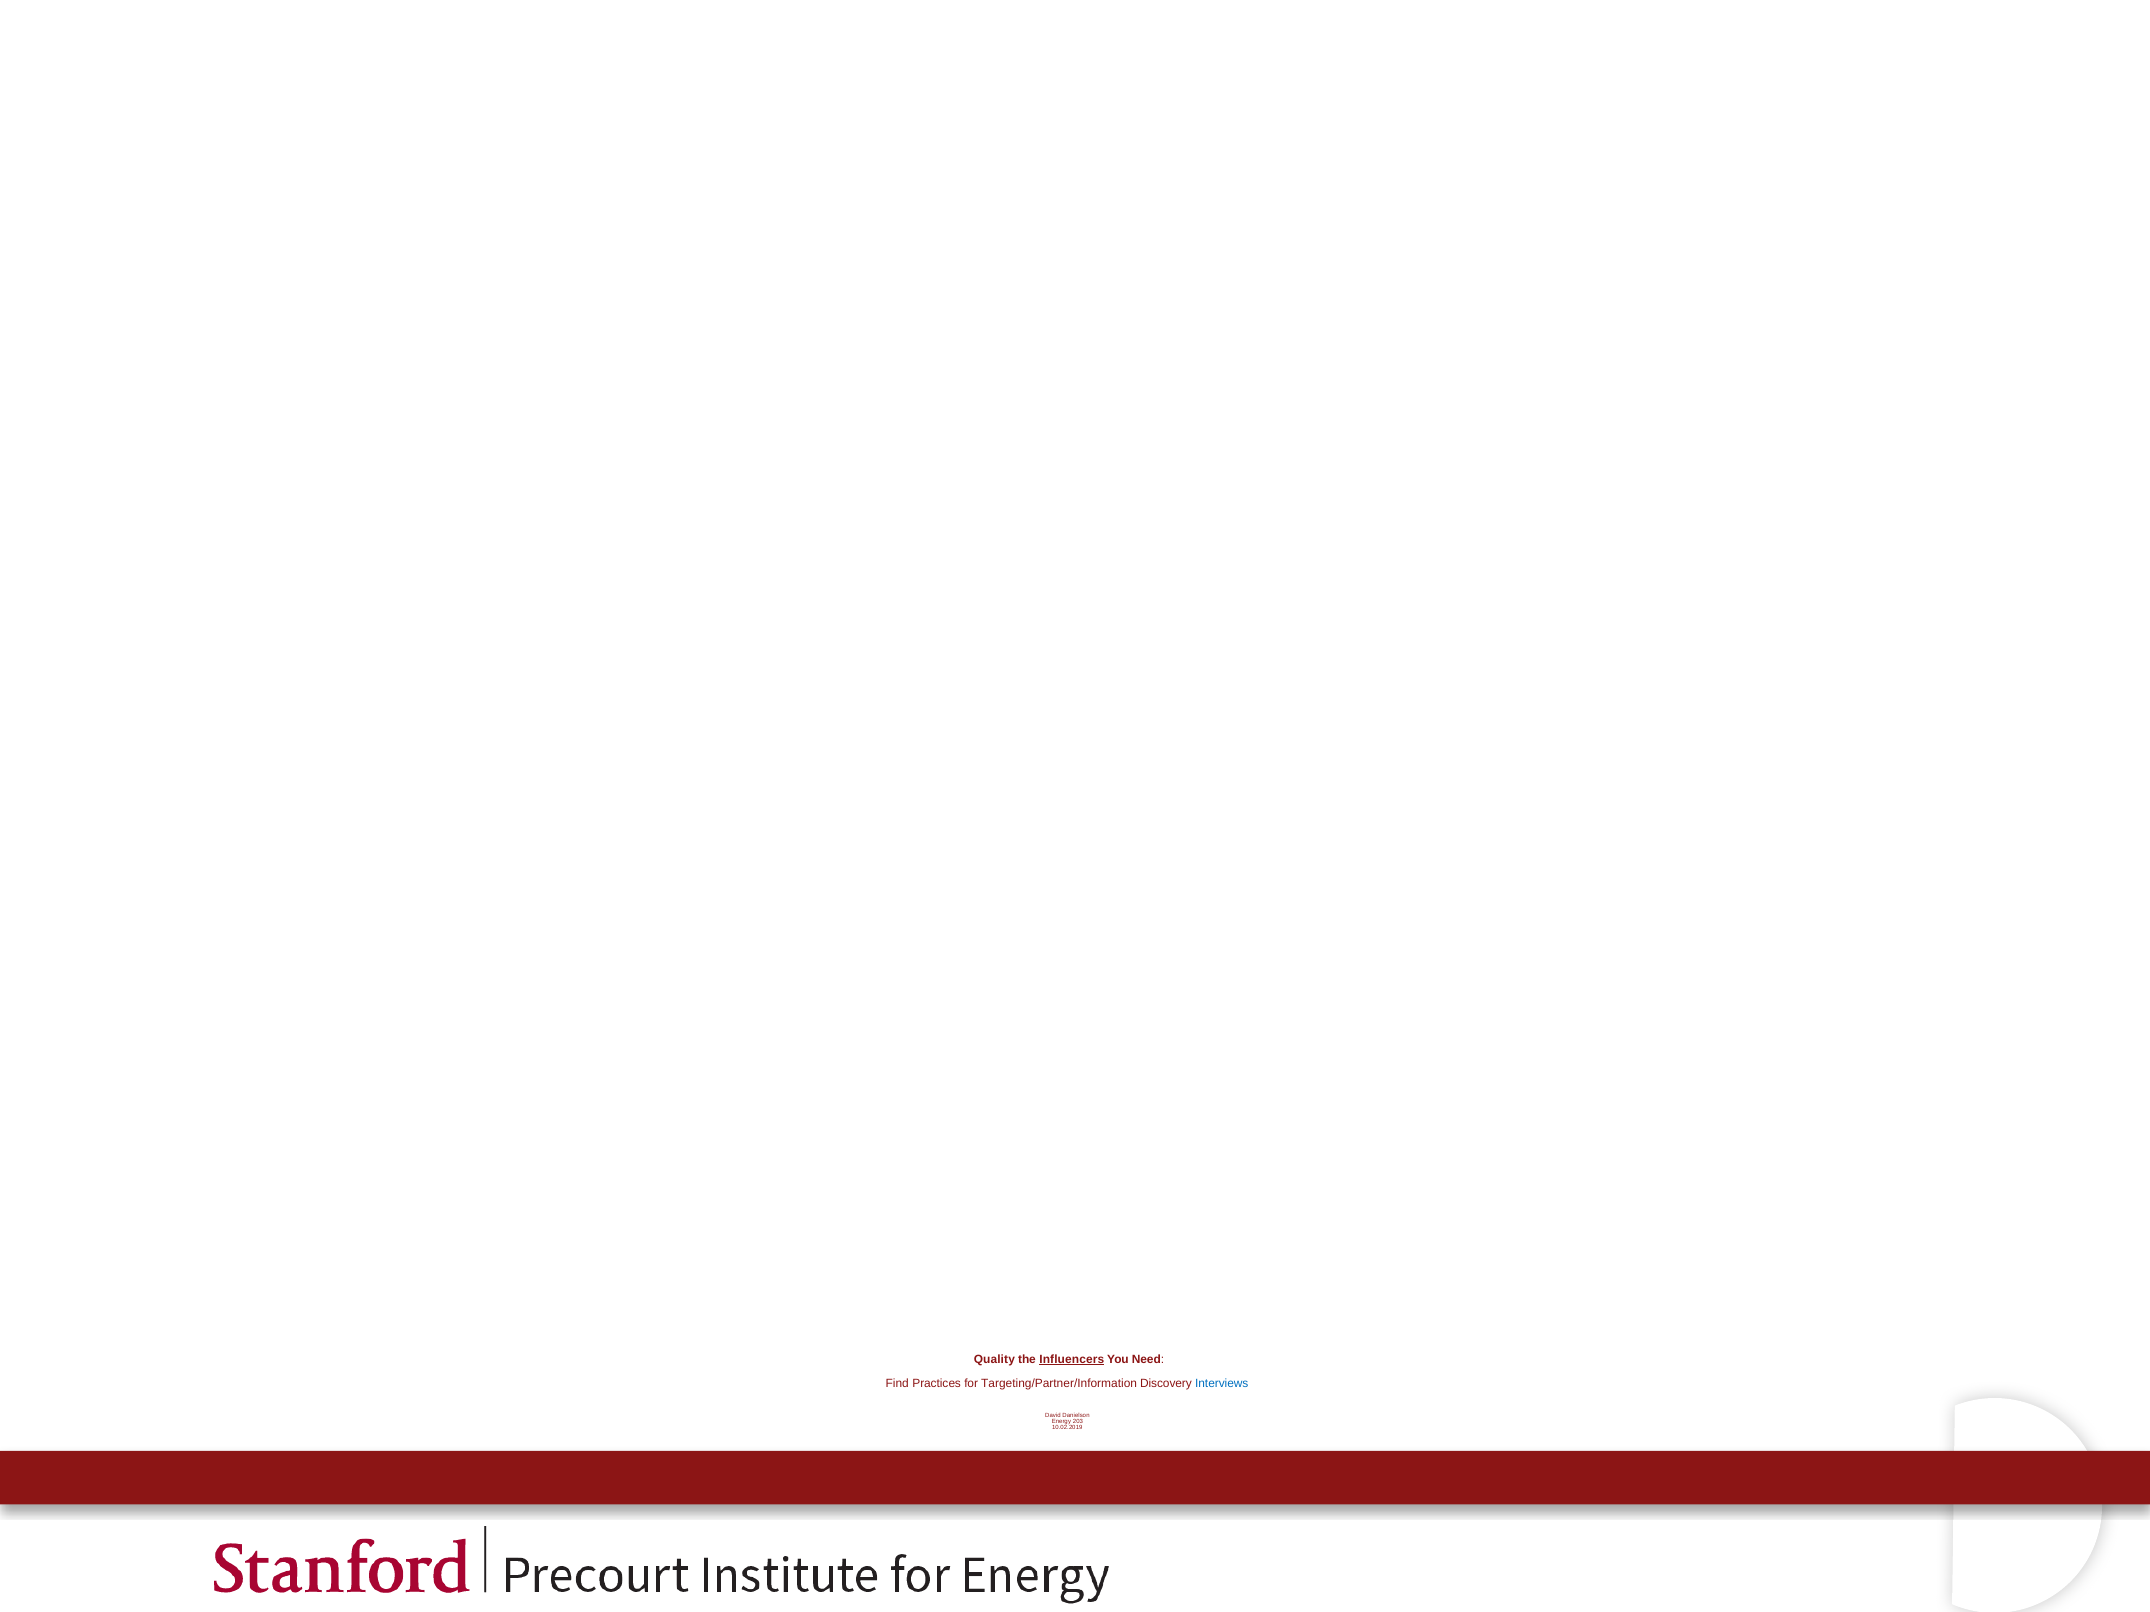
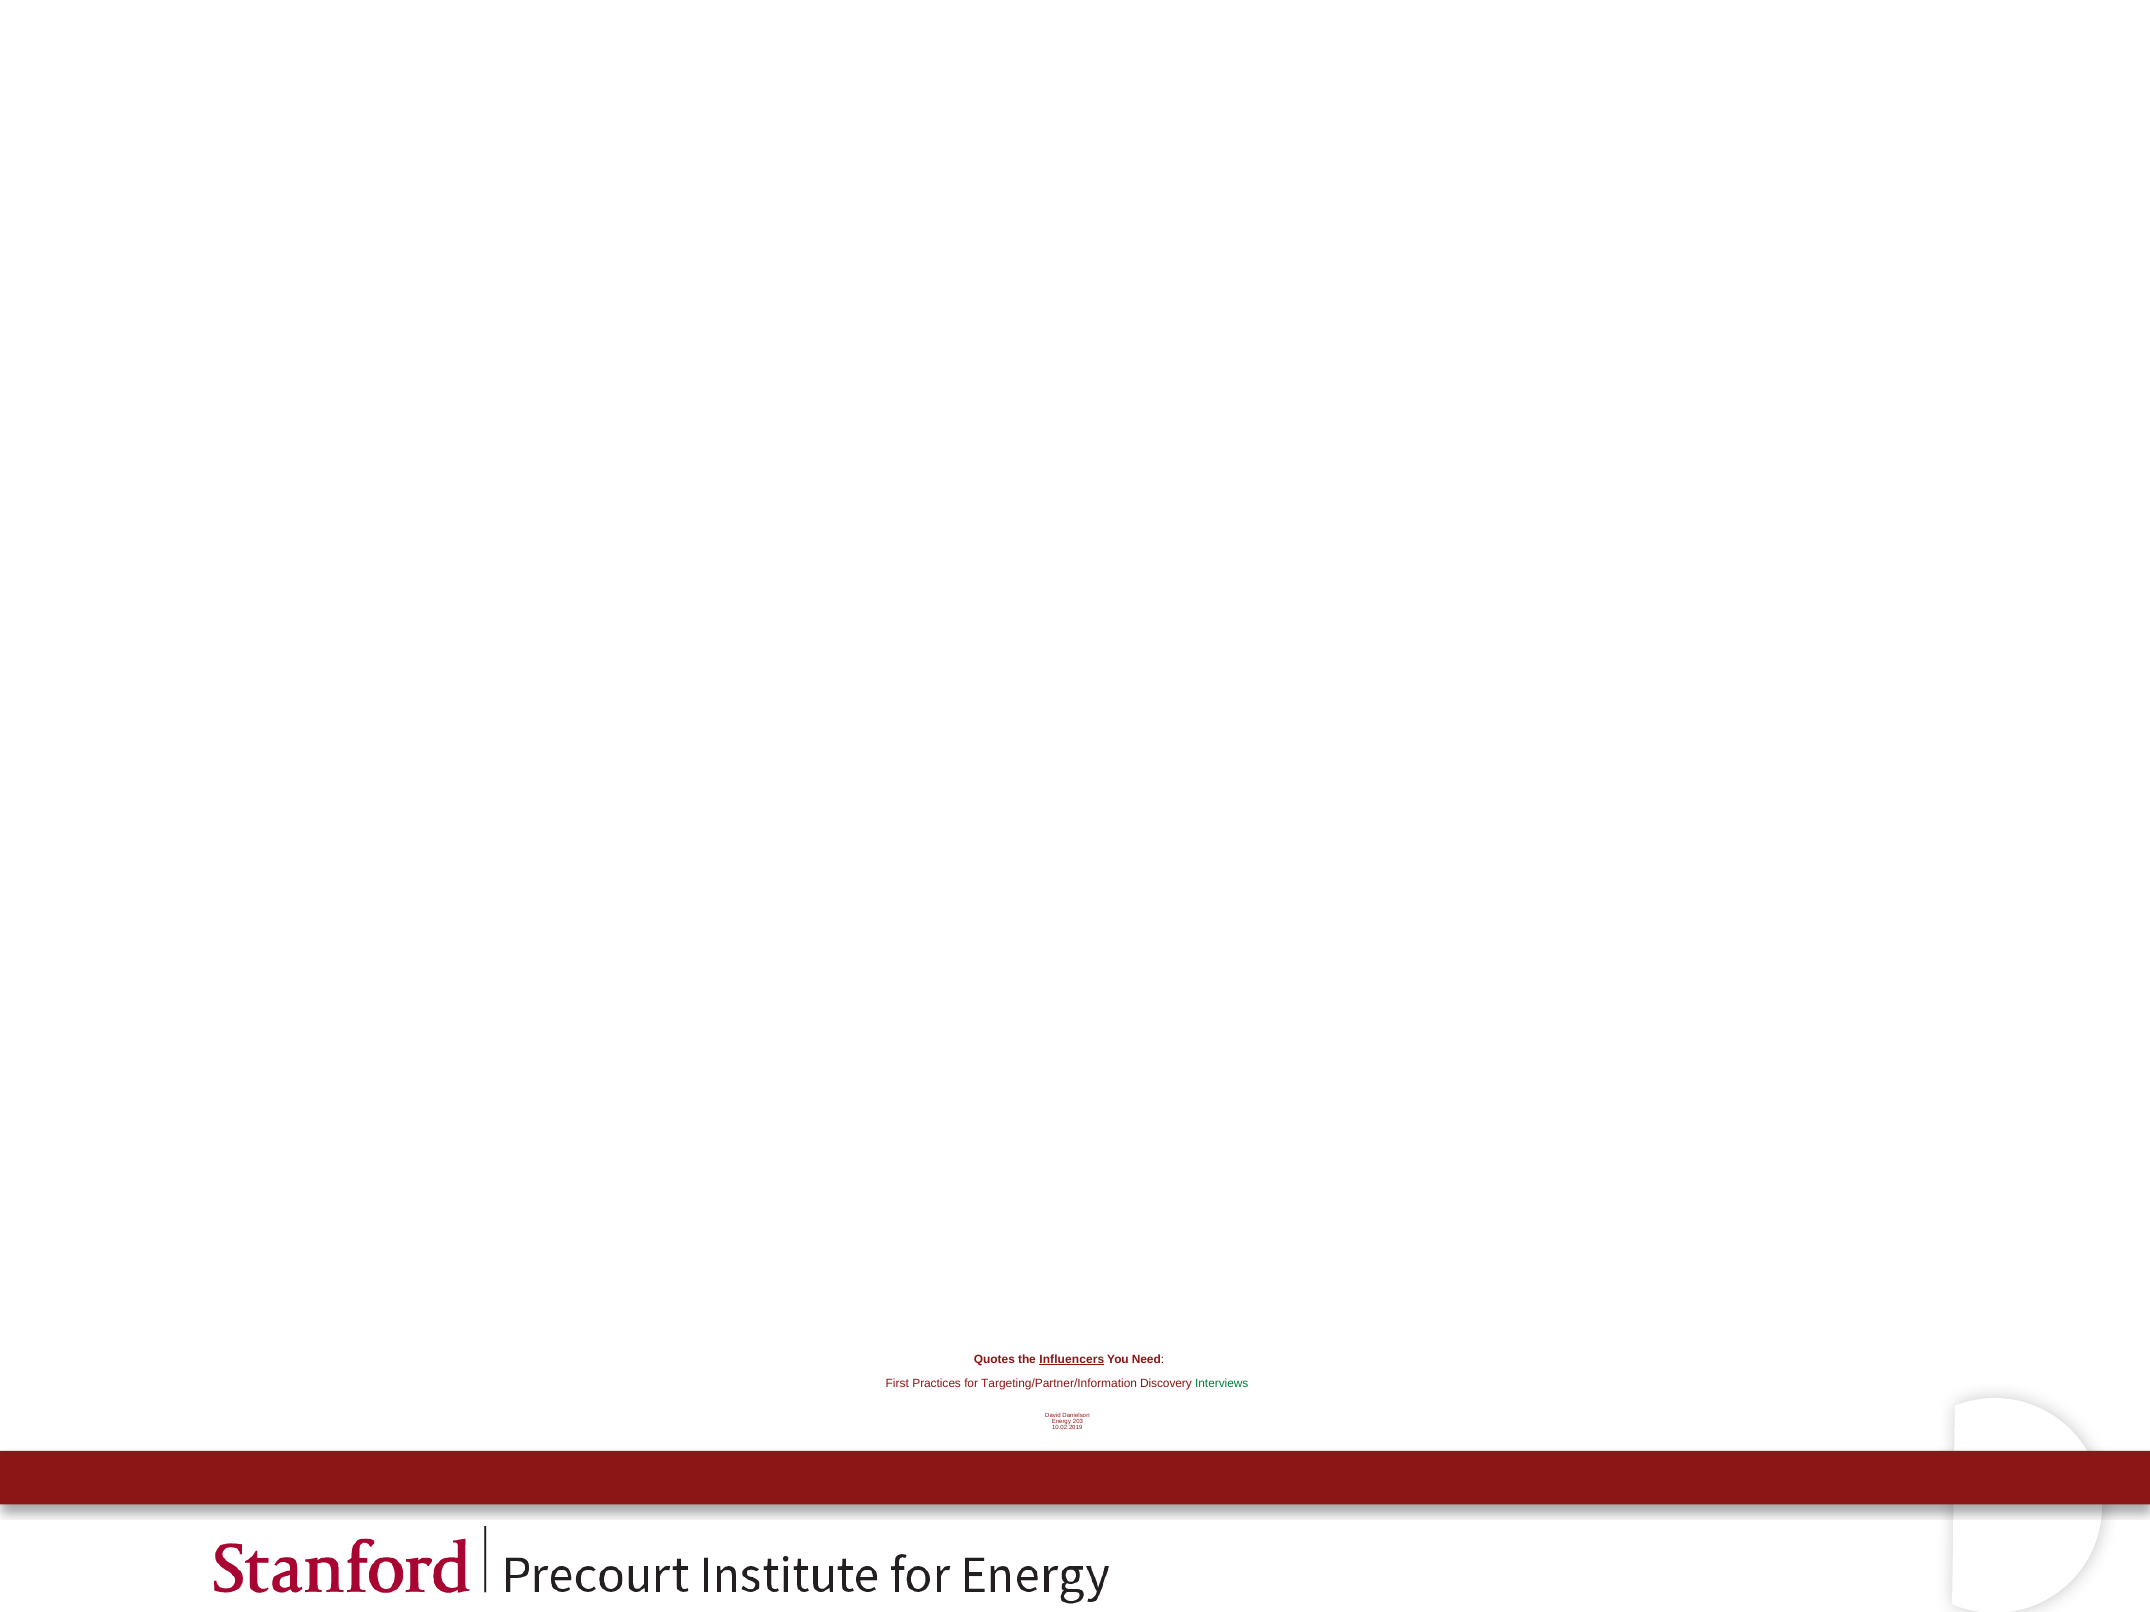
Quality: Quality -> Quotes
Find: Find -> First
Interviews colour: blue -> green
